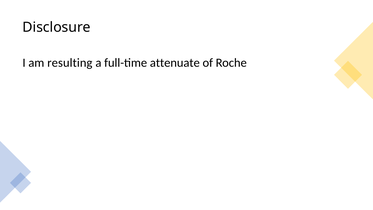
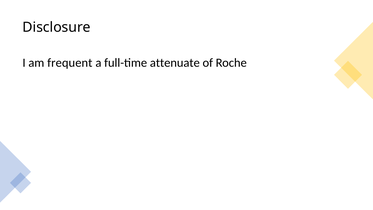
resulting: resulting -> frequent
